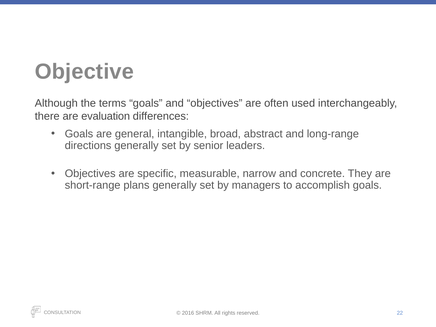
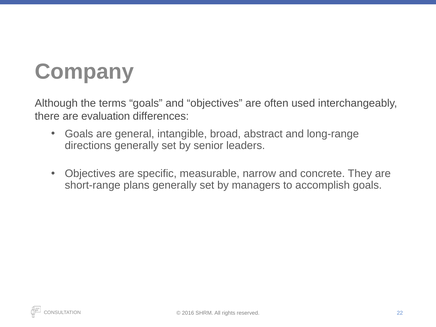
Objective: Objective -> Company
